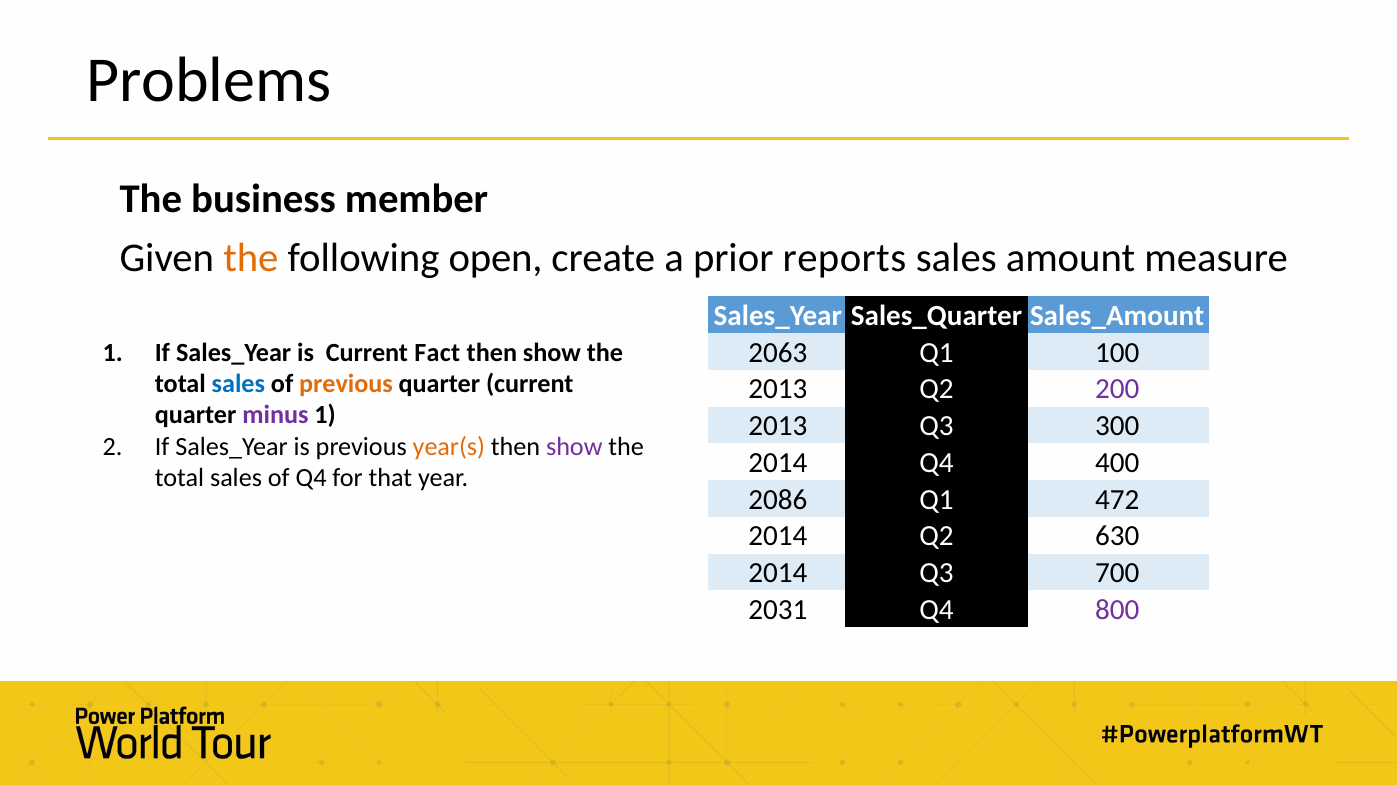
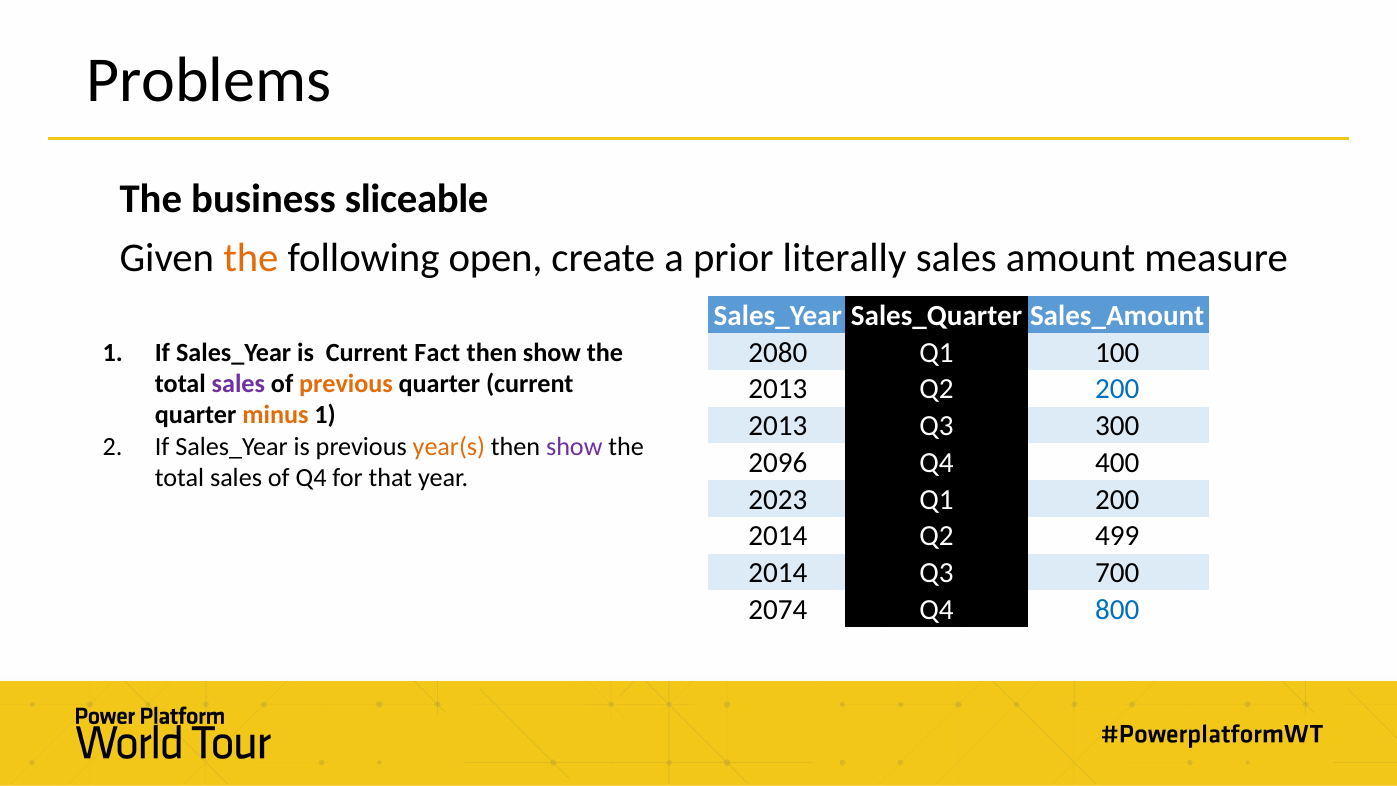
member: member -> sliceable
reports: reports -> literally
2063: 2063 -> 2080
sales at (238, 384) colour: blue -> purple
200 at (1117, 389) colour: purple -> blue
minus colour: purple -> orange
2014 at (778, 463): 2014 -> 2096
2086: 2086 -> 2023
Q1 472: 472 -> 200
630: 630 -> 499
2031: 2031 -> 2074
800 colour: purple -> blue
